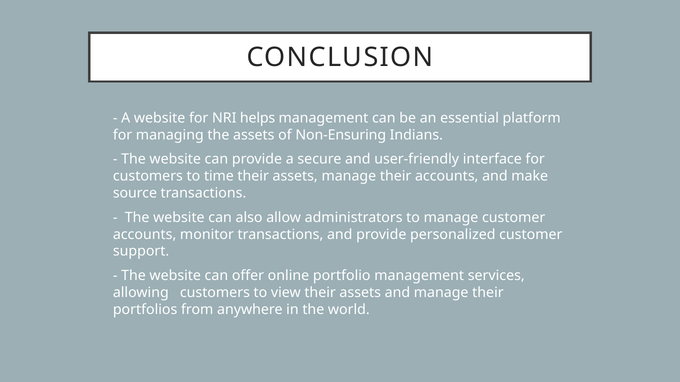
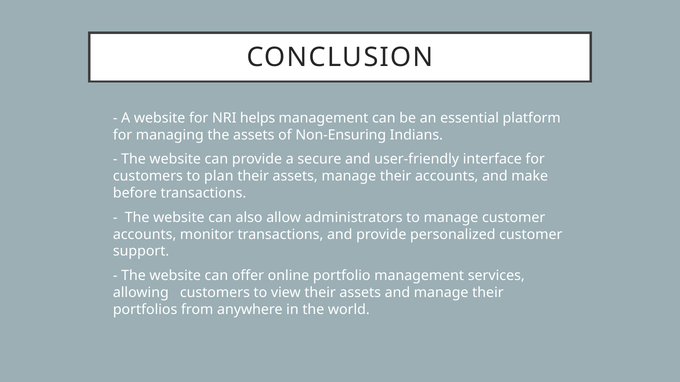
time: time -> plan
source: source -> before
